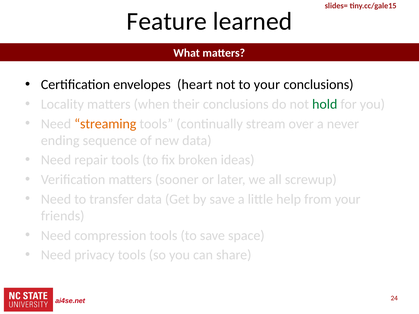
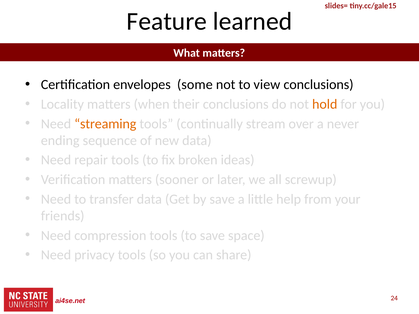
heart: heart -> some
to your: your -> view
hold colour: green -> orange
